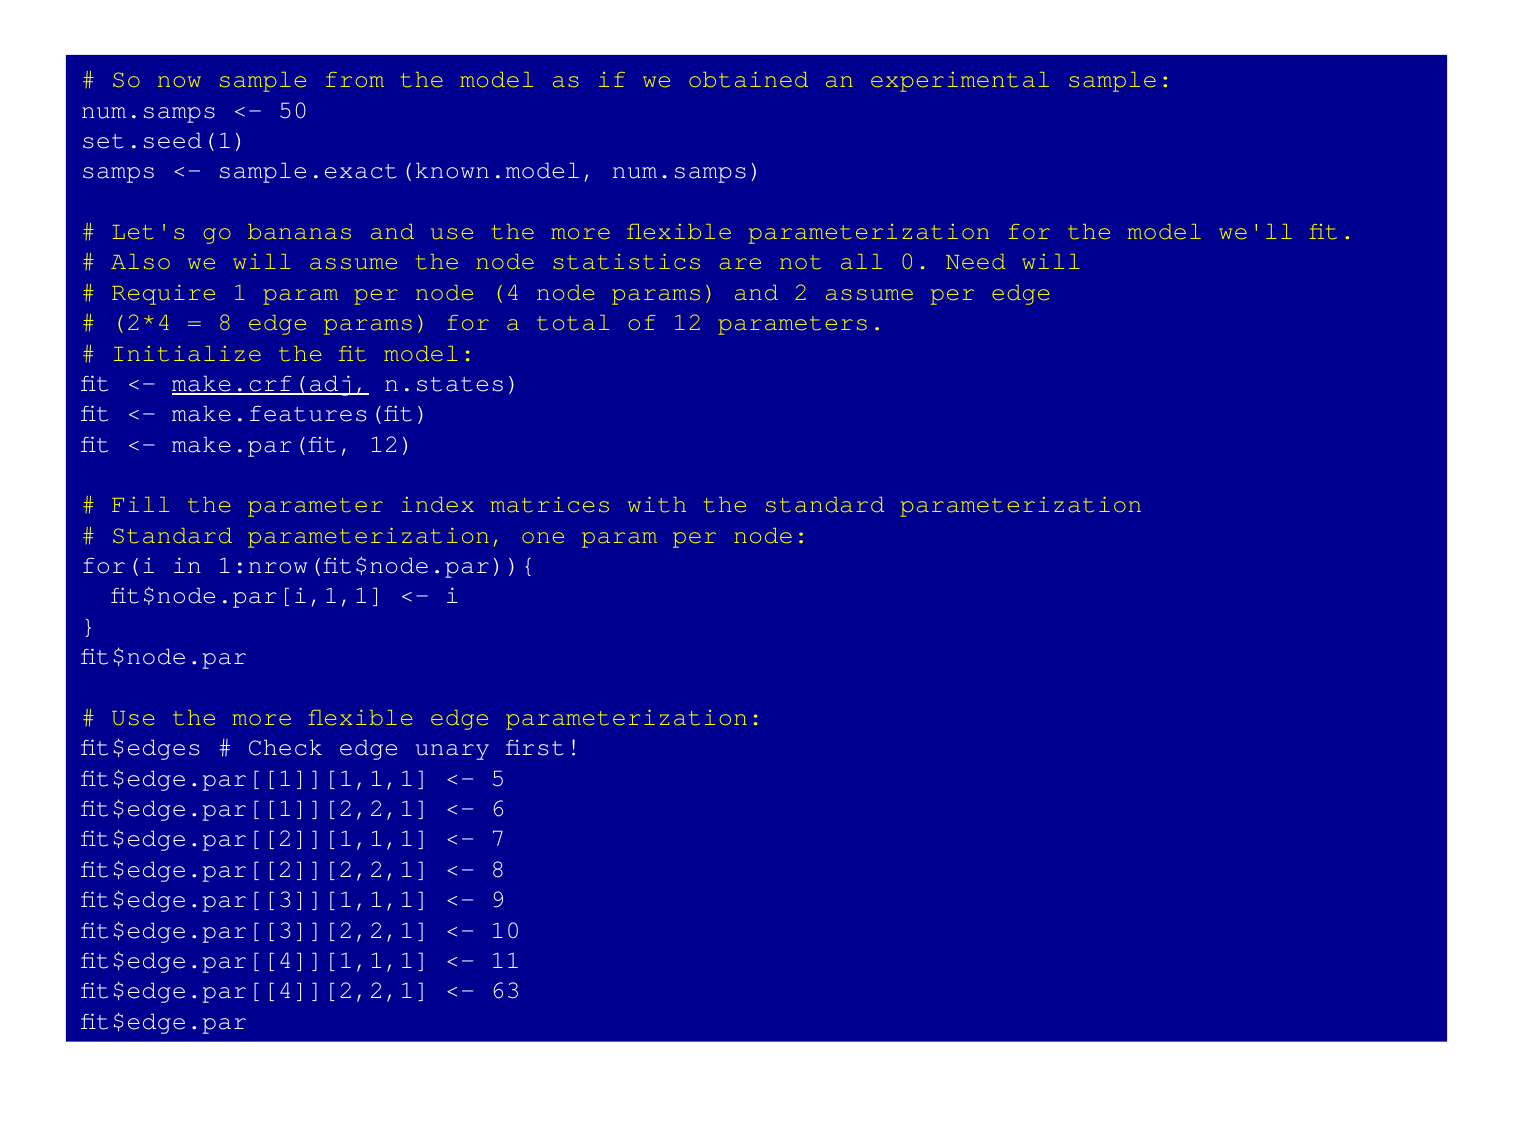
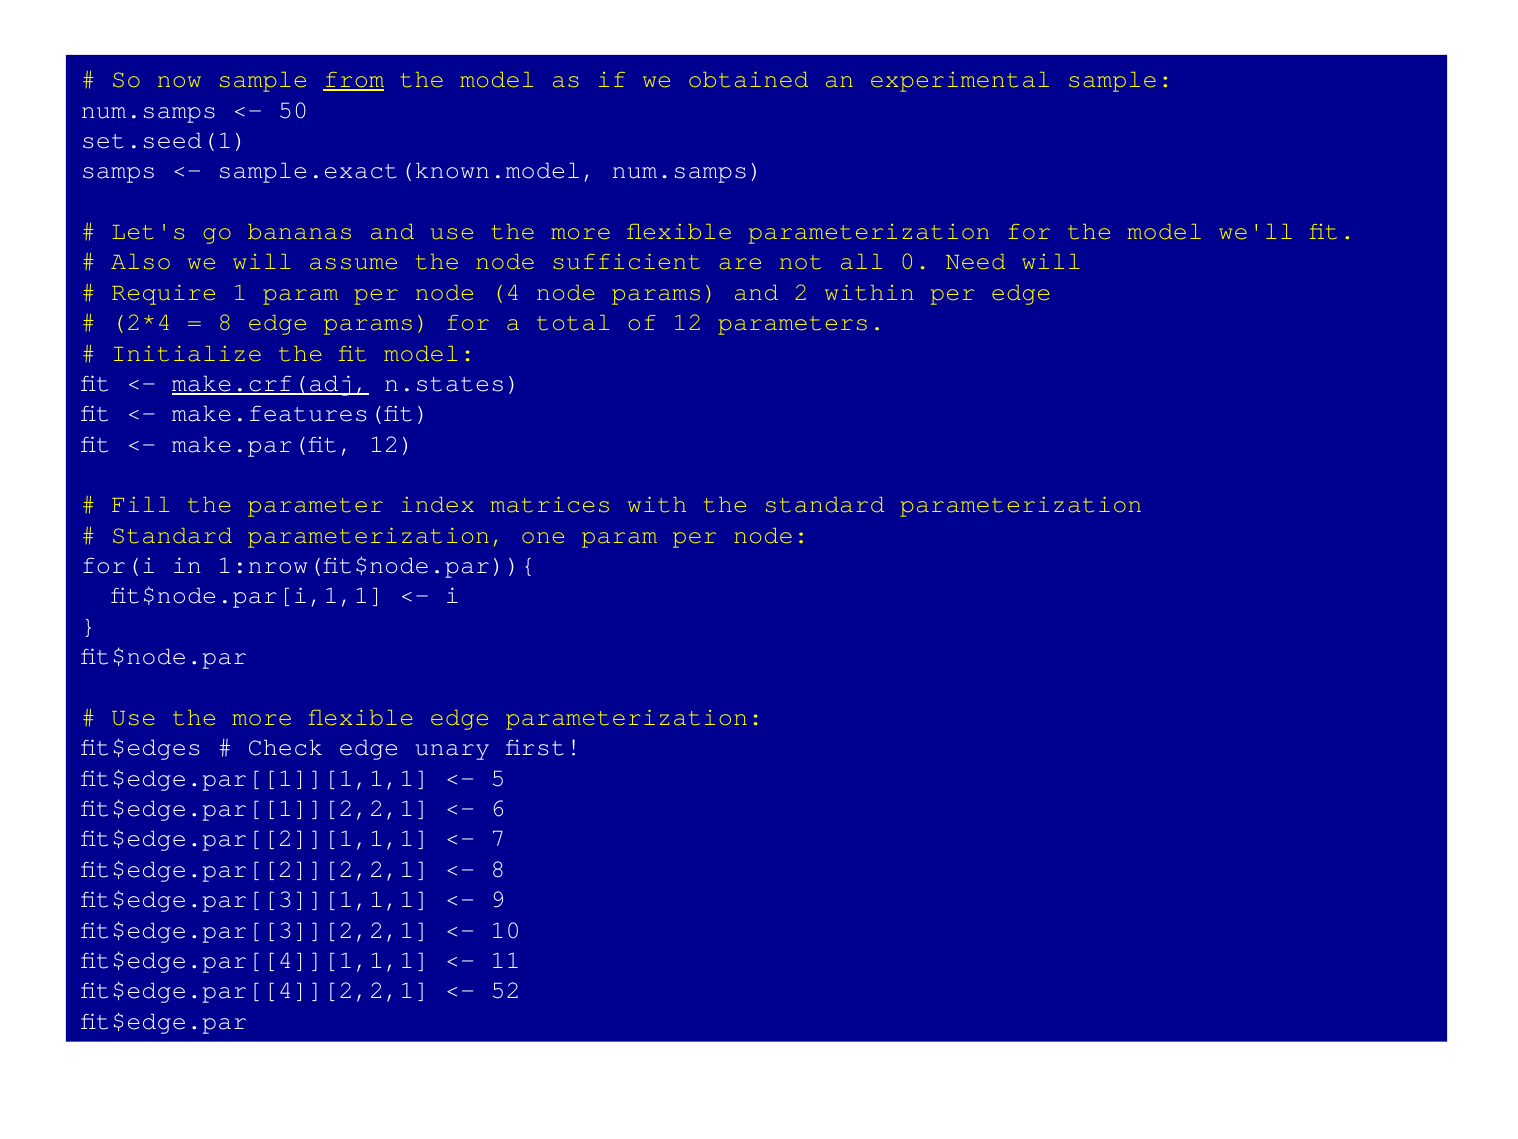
from underline: none -> present
statistics: statistics -> sufficient
2 assume: assume -> within
63: 63 -> 52
